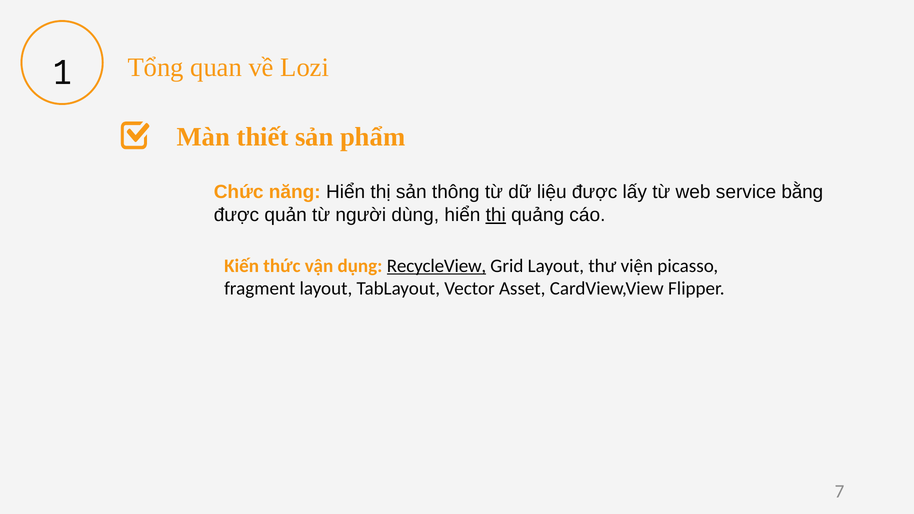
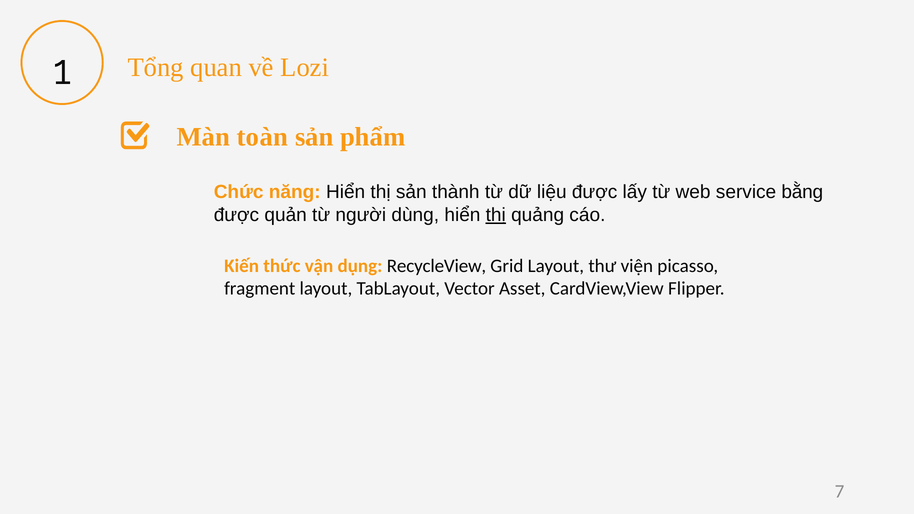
thiết: thiết -> toàn
thông: thông -> thành
RecycleView underline: present -> none
